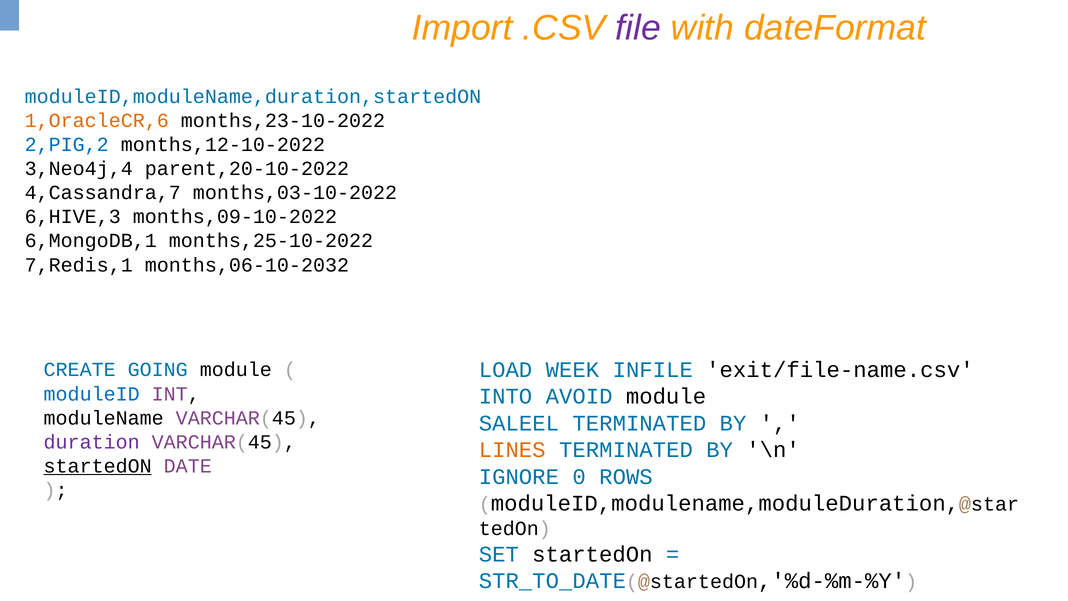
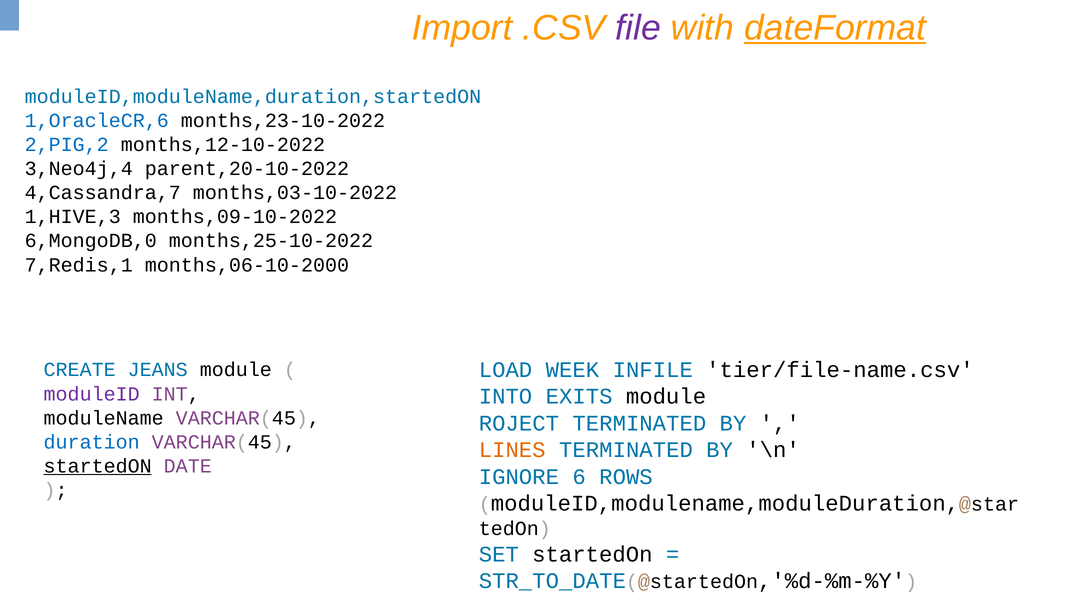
dateFormat underline: none -> present
1,OracleCR,6 colour: orange -> blue
6,HIVE,3: 6,HIVE,3 -> 1,HIVE,3
6,MongoDB,1: 6,MongoDB,1 -> 6,MongoDB,0
months,06-10-2032: months,06-10-2032 -> months,06-10-2000
exit/file-name.csv: exit/file-name.csv -> tier/file-name.csv
GOING: GOING -> JEANS
moduleID colour: blue -> purple
AVOID: AVOID -> EXITS
SALEEL: SALEEL -> ROJECT
duration colour: purple -> blue
0: 0 -> 6
